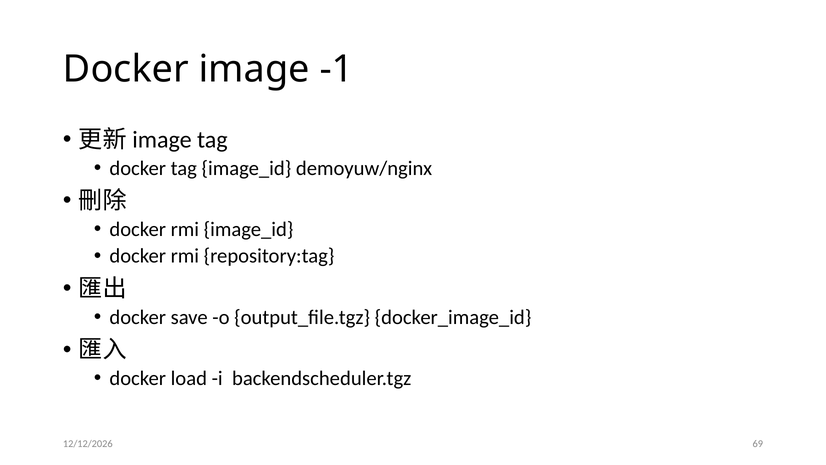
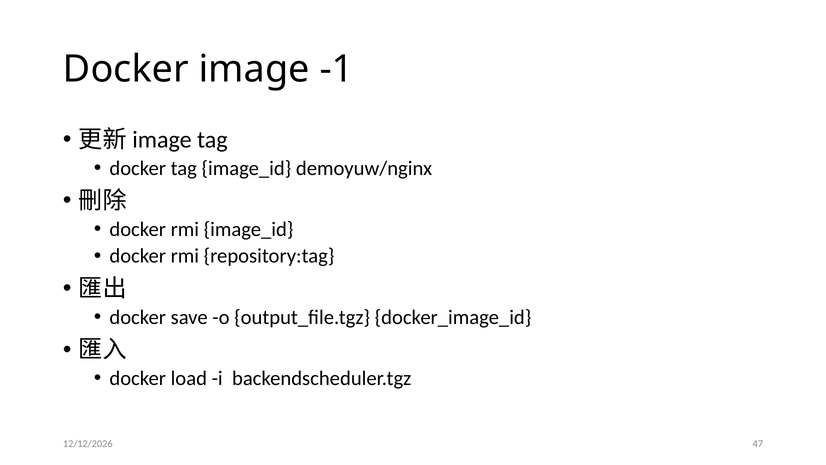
69: 69 -> 47
